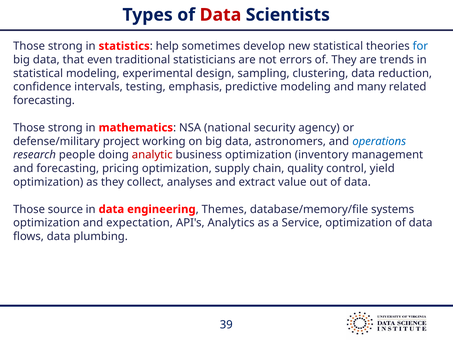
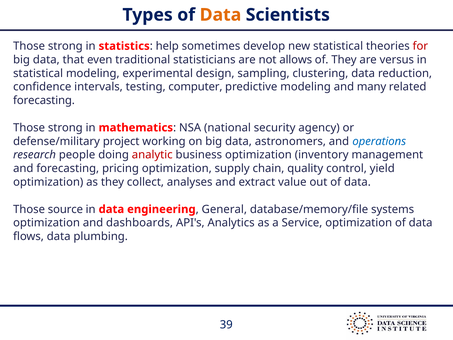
Data at (220, 15) colour: red -> orange
for colour: blue -> red
errors: errors -> allows
trends: trends -> versus
emphasis: emphasis -> computer
Themes: Themes -> General
expectation: expectation -> dashboards
